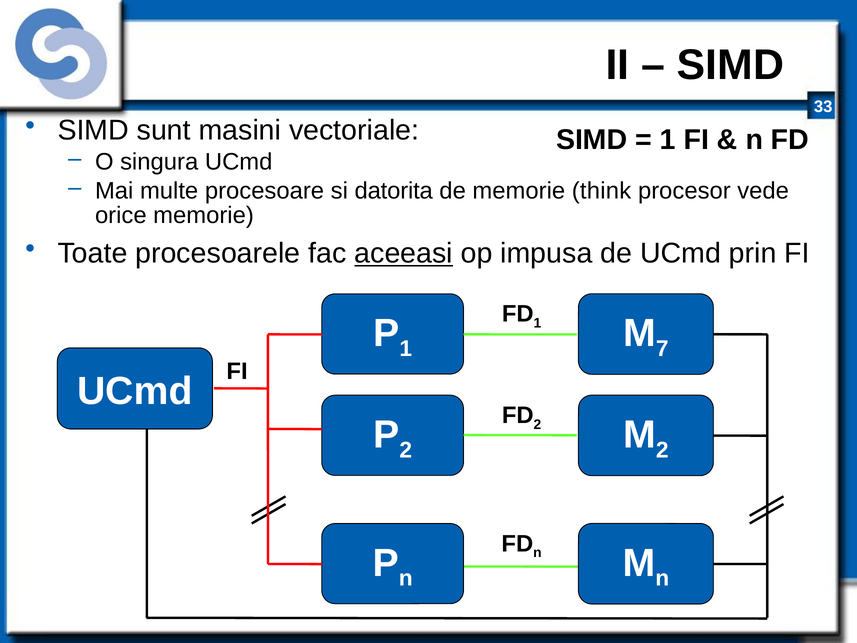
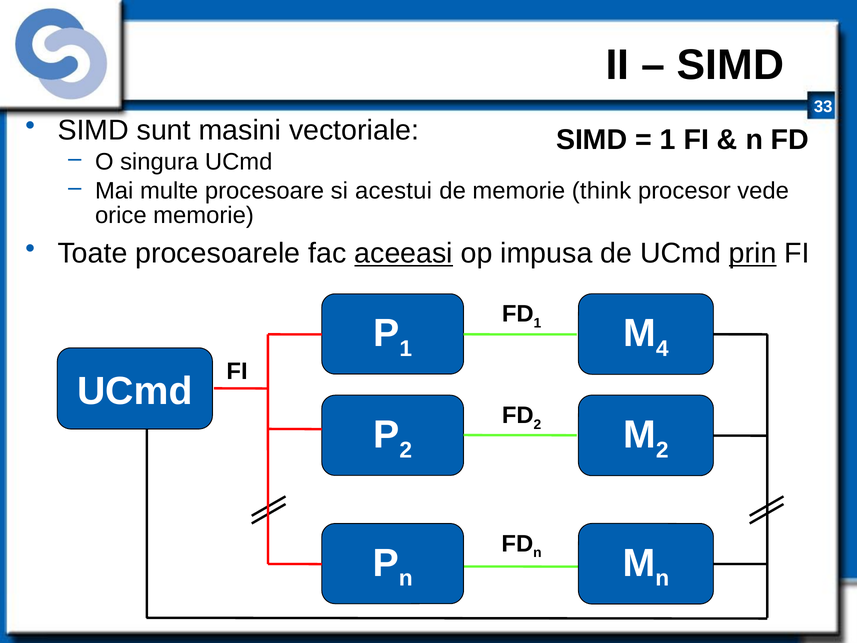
datorita: datorita -> acestui
prin underline: none -> present
7: 7 -> 4
